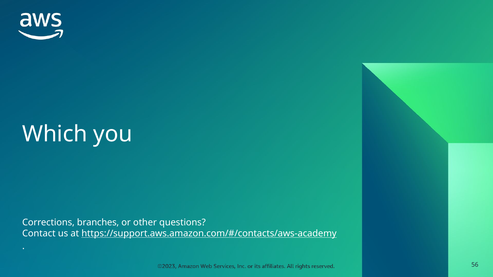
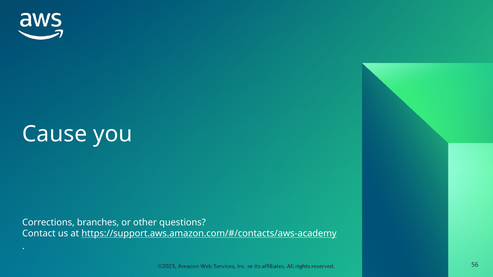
Which: Which -> Cause
